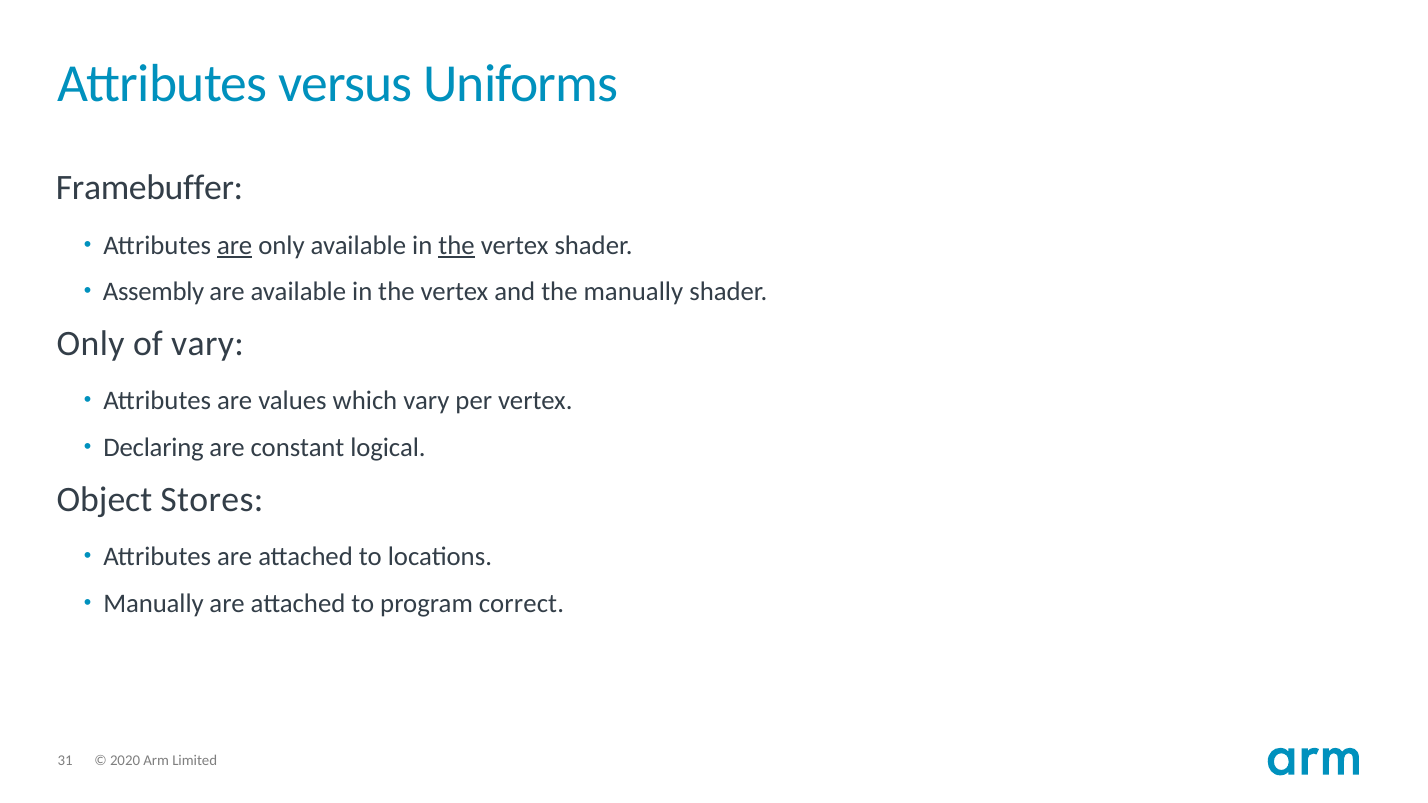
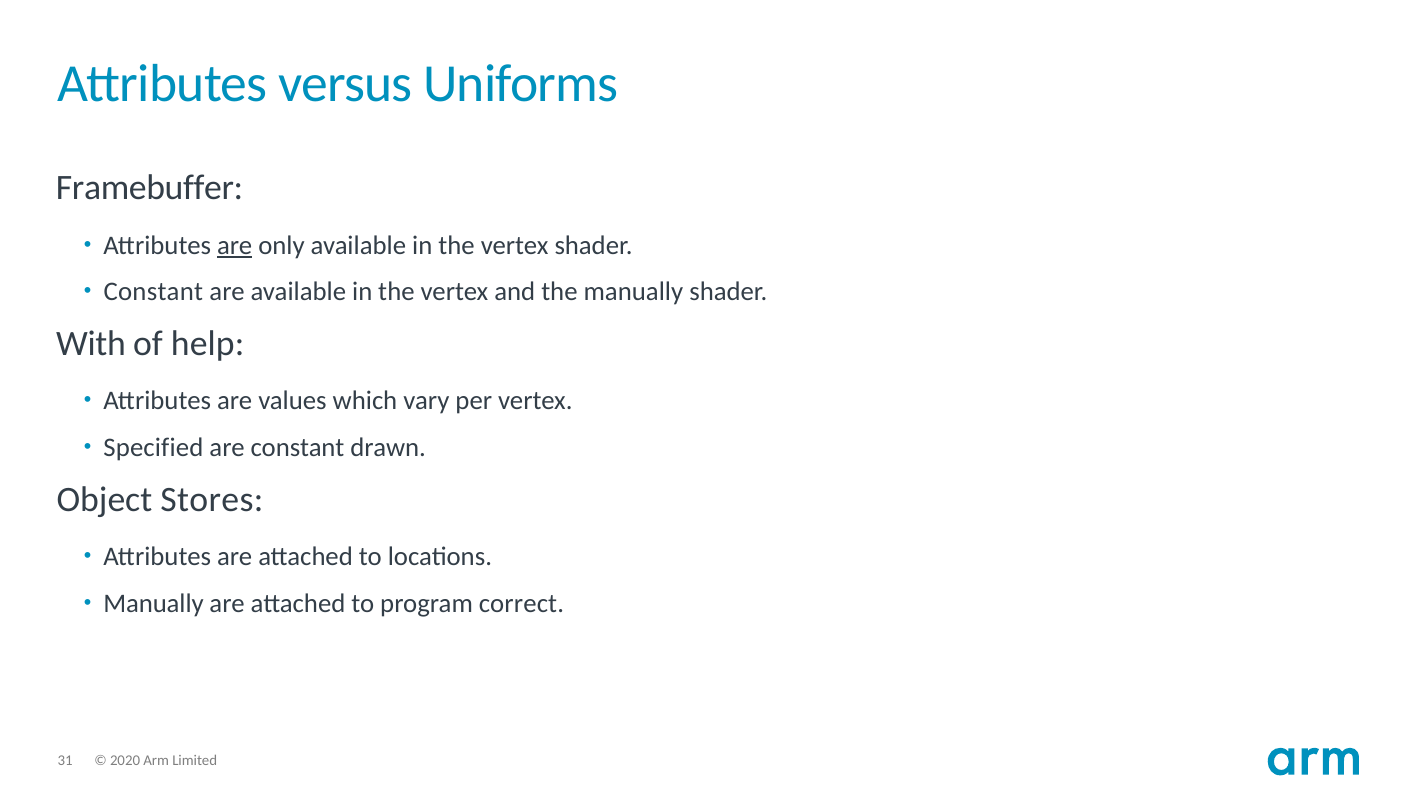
the at (457, 245) underline: present -> none
Assembly at (154, 292): Assembly -> Constant
Only at (91, 344): Only -> With
of vary: vary -> help
Declaring: Declaring -> Specified
logical: logical -> drawn
